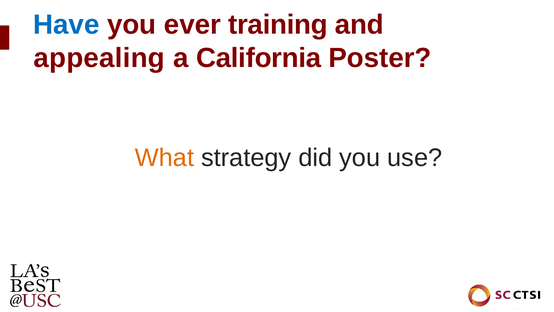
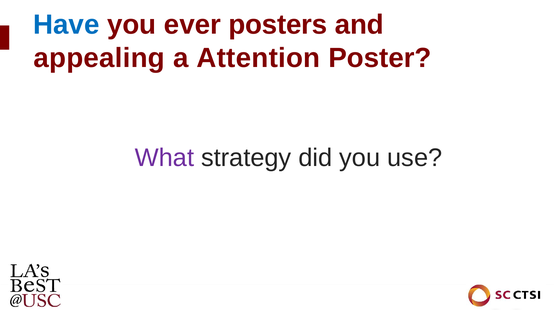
training: training -> posters
California: California -> Attention
What colour: orange -> purple
